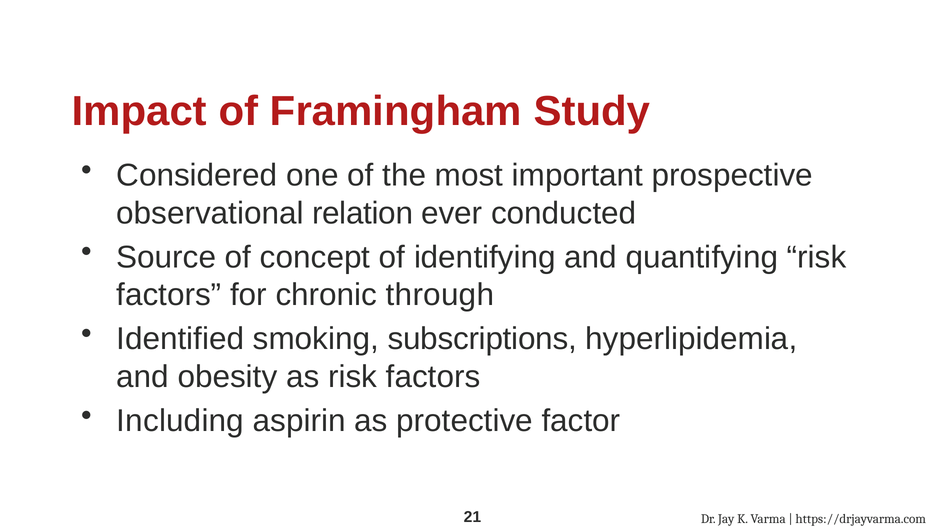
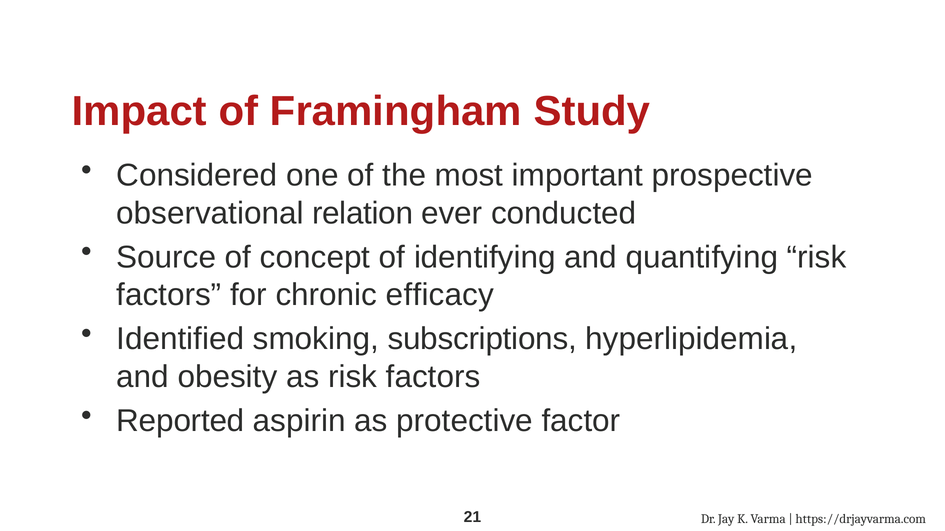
through: through -> efficacy
Including: Including -> Reported
